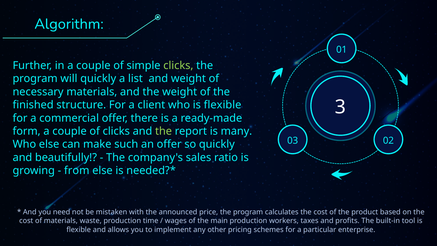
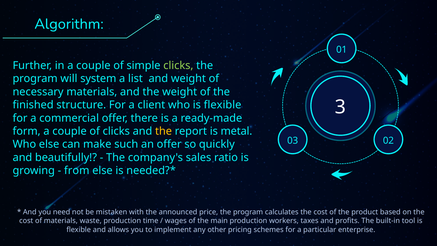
will quickly: quickly -> system
the at (164, 131) colour: light green -> yellow
many: many -> metal
